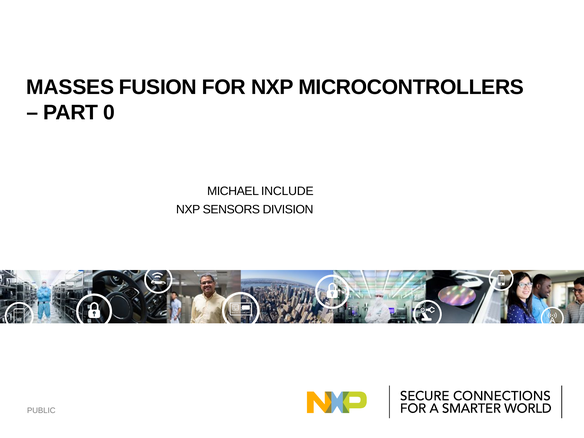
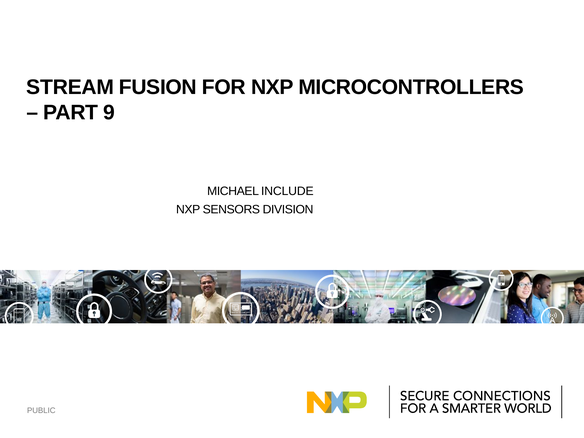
MASSES: MASSES -> STREAM
0: 0 -> 9
